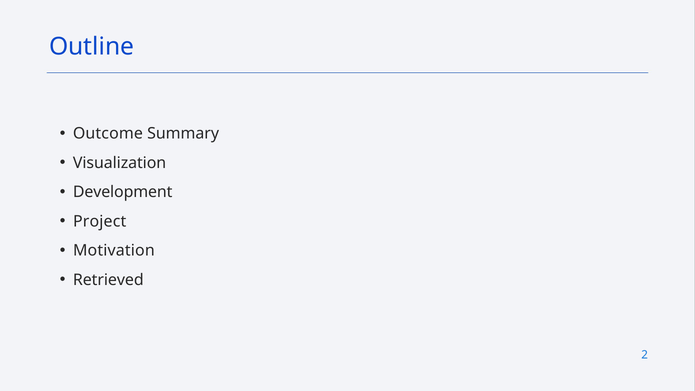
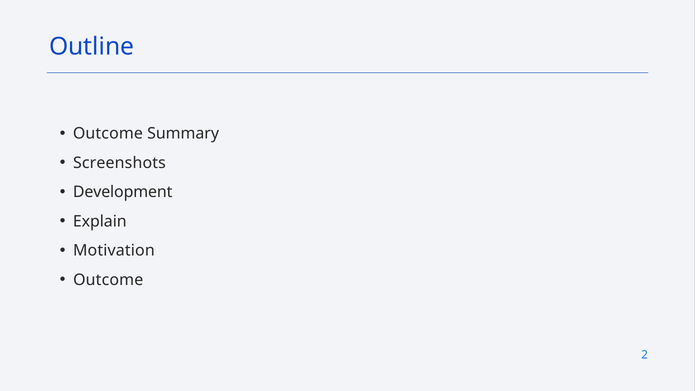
Visualization: Visualization -> Screenshots
Project: Project -> Explain
Retrieved at (108, 280): Retrieved -> Outcome
